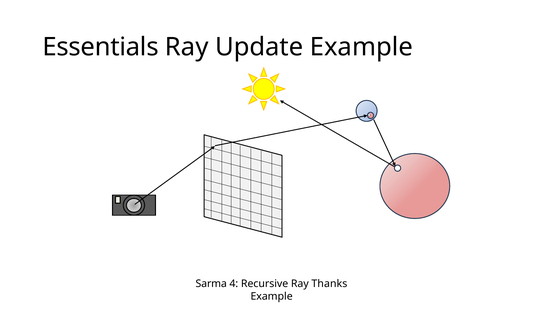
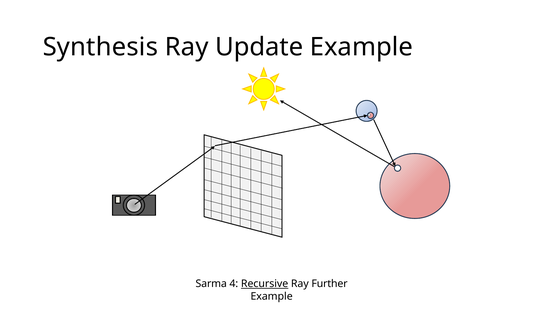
Essentials: Essentials -> Synthesis
Recursive underline: none -> present
Thanks: Thanks -> Further
